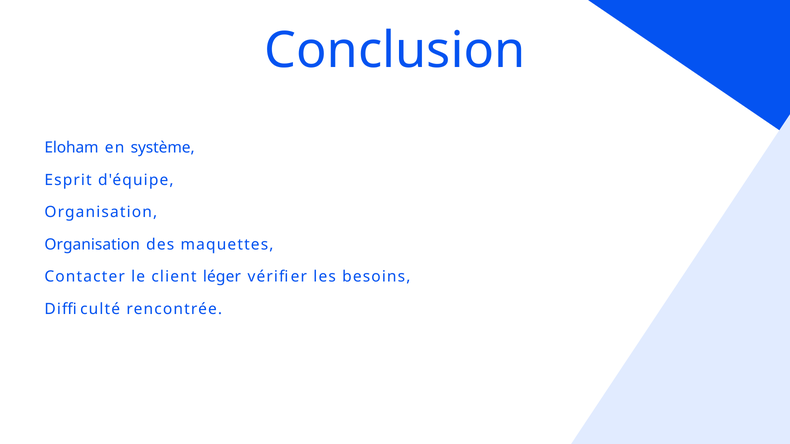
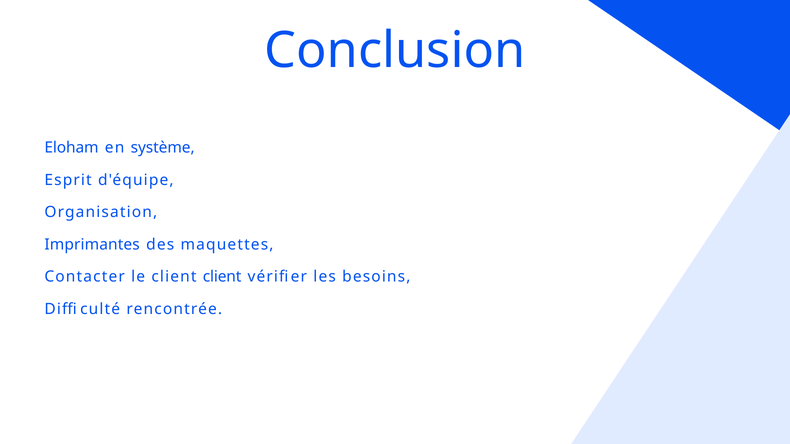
Organisation at (92, 245): Organisation -> Imprimantes
client léger: léger -> client
